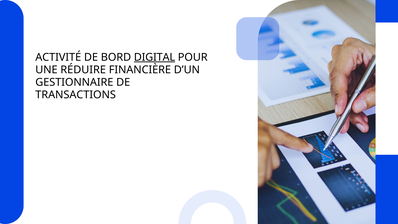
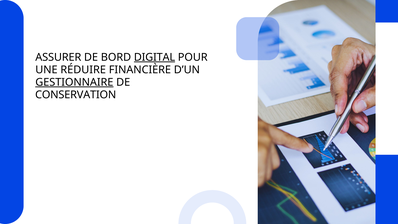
ACTIVITÉ: ACTIVITÉ -> ASSURER
GESTIONNAIRE underline: none -> present
TRANSACTIONS: TRANSACTIONS -> CONSERVATION
